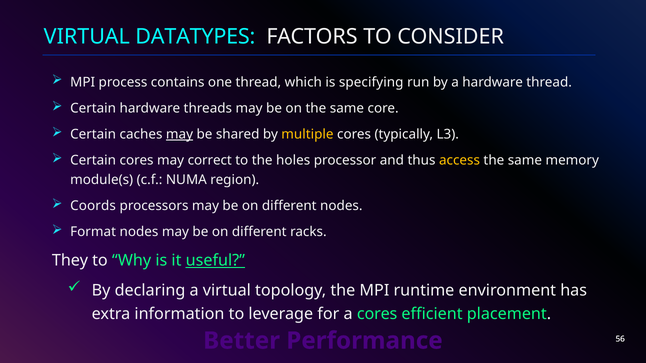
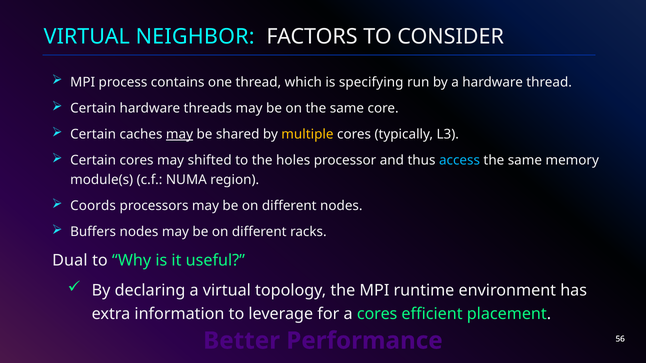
DATATYPES: DATATYPES -> NEIGHBOR
correct: correct -> shifted
access colour: yellow -> light blue
Format: Format -> Buffers
They: They -> Dual
useful underline: present -> none
